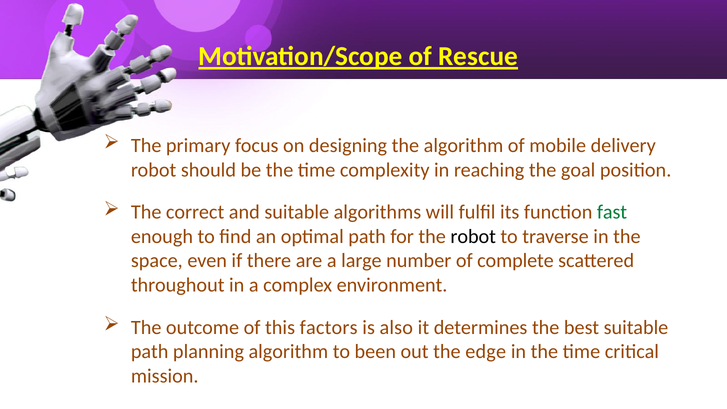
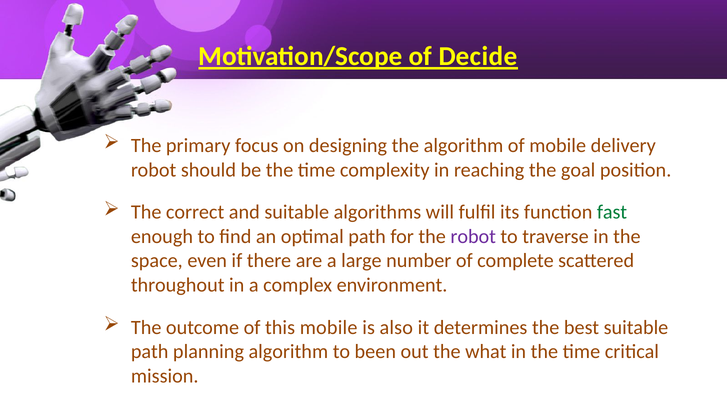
Rescue: Rescue -> Decide
robot at (473, 237) colour: black -> purple
this factors: factors -> mobile
edge: edge -> what
